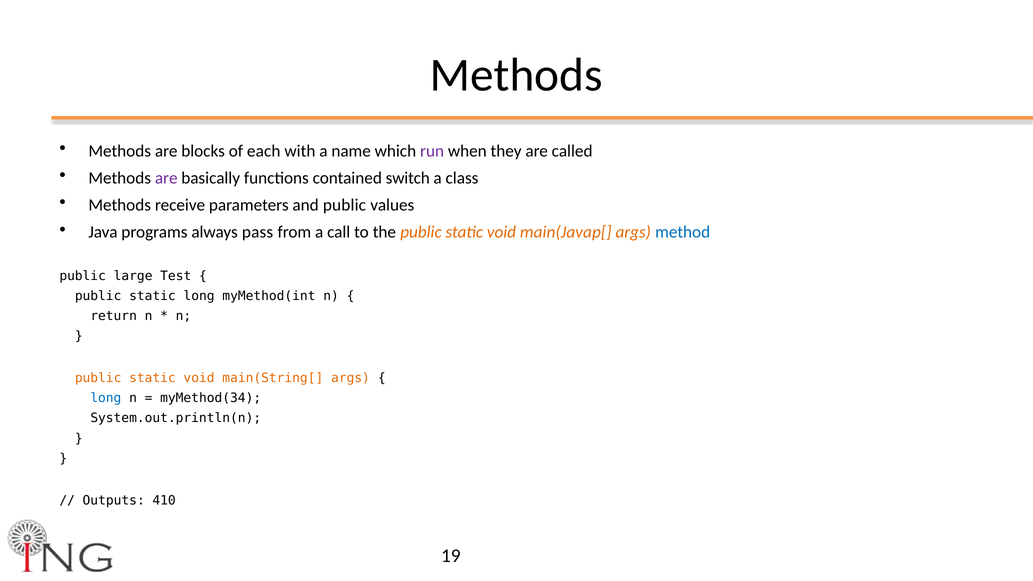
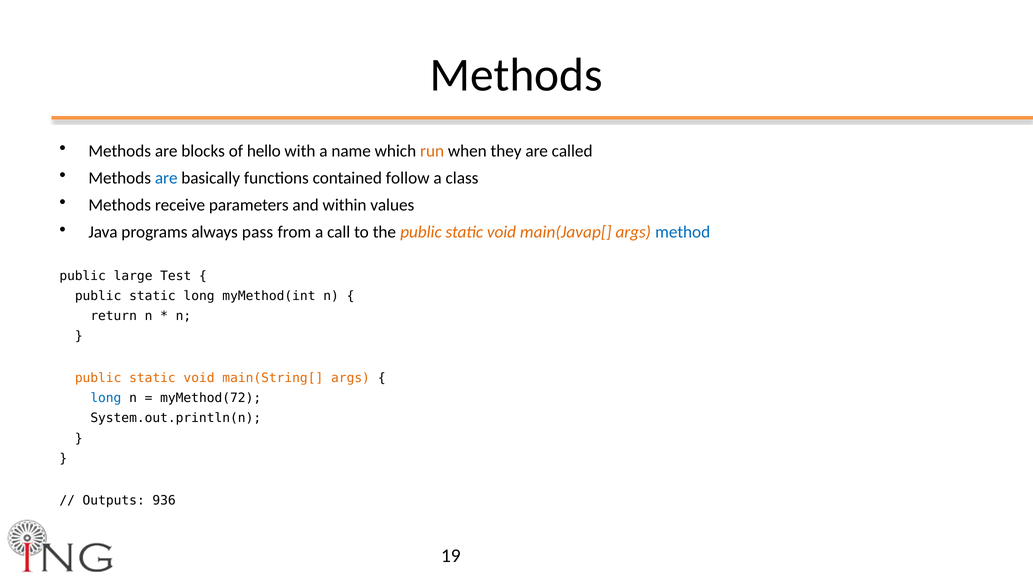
each: each -> hello
run colour: purple -> orange
are at (166, 178) colour: purple -> blue
switch: switch -> follow
and public: public -> within
myMethod(34: myMethod(34 -> myMethod(72
410: 410 -> 936
